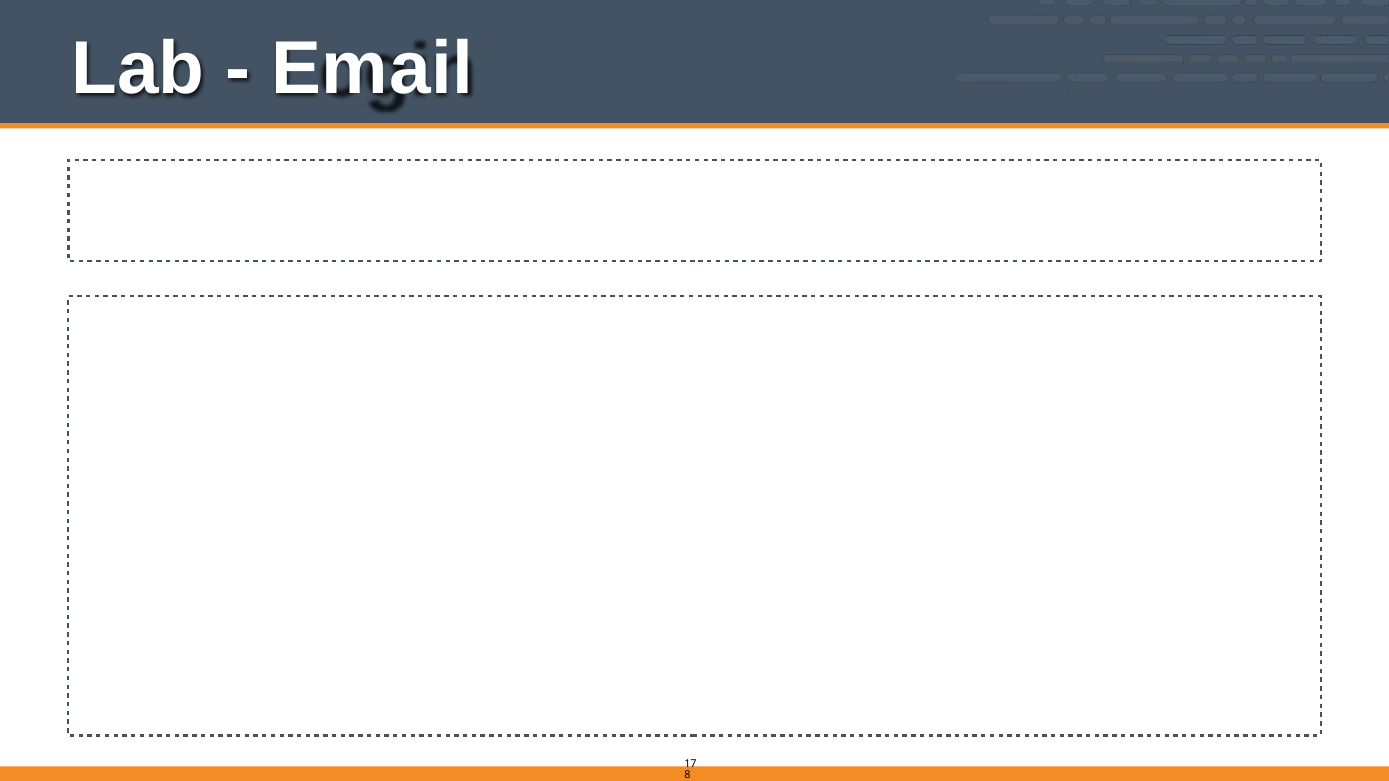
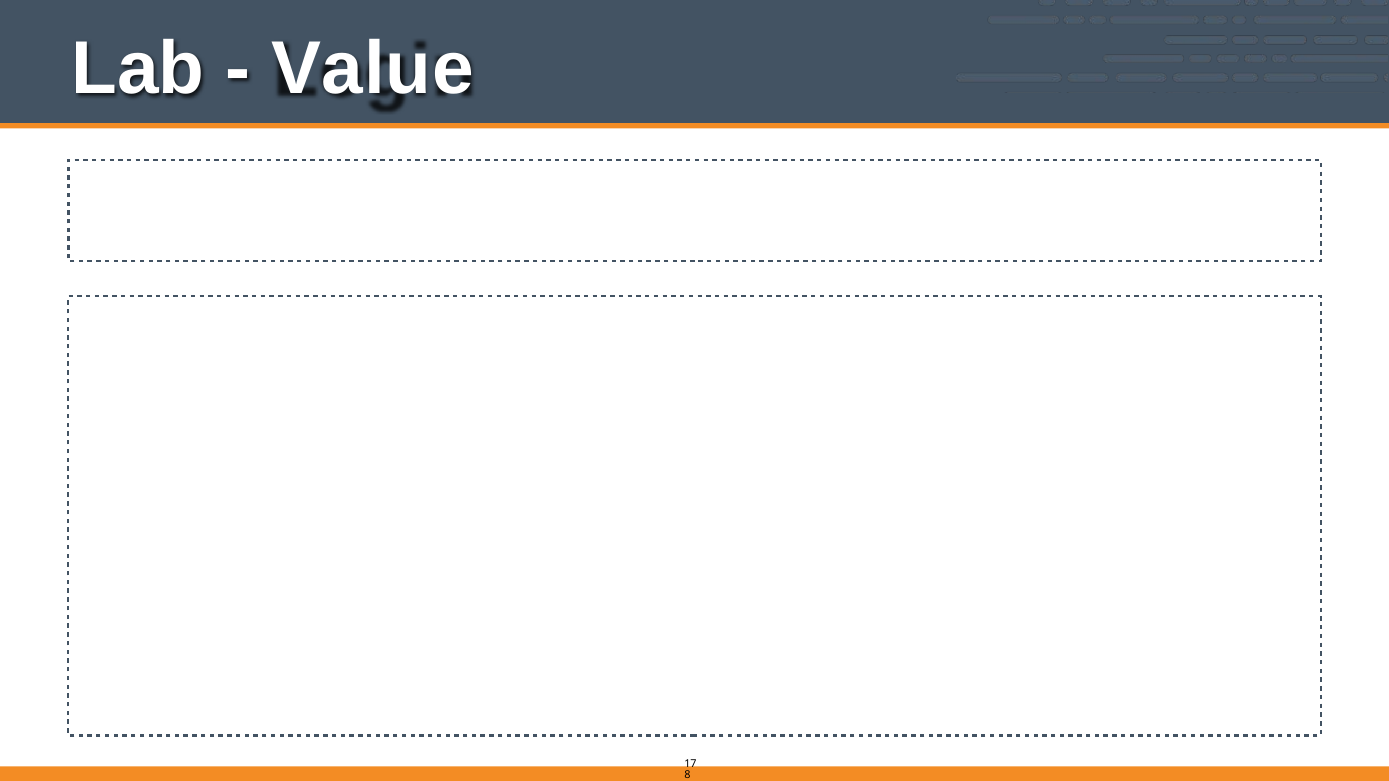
Email: Email -> Value
